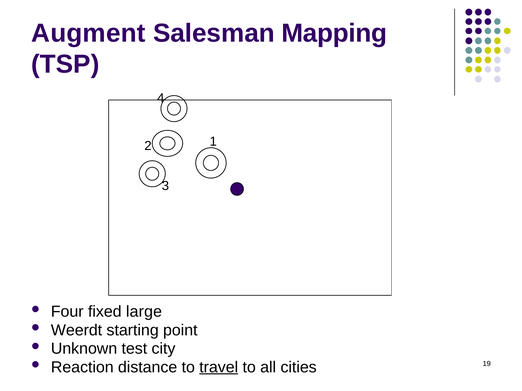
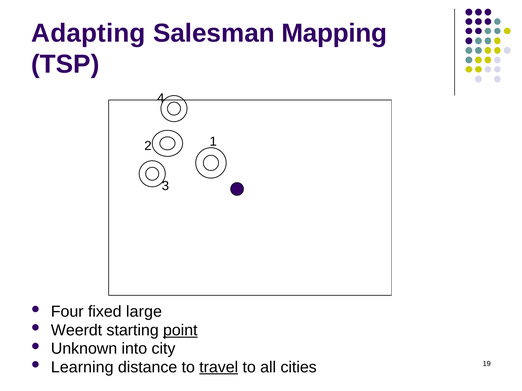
Augment: Augment -> Adapting
point underline: none -> present
test: test -> into
Reaction: Reaction -> Learning
